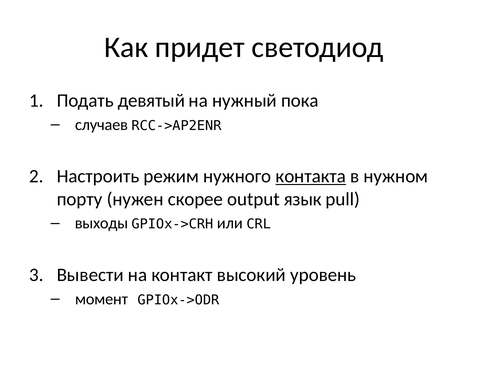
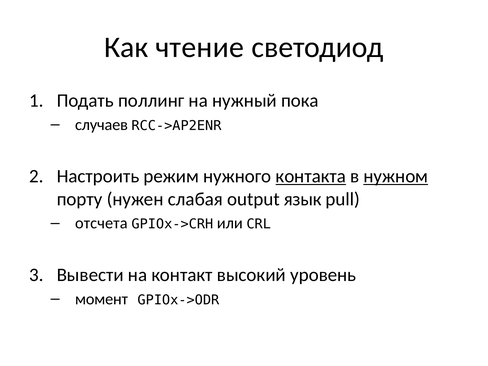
придет: придет -> чтение
девятый: девятый -> поллинг
нужном underline: none -> present
скорее: скорее -> слабая
выходы: выходы -> отсчета
